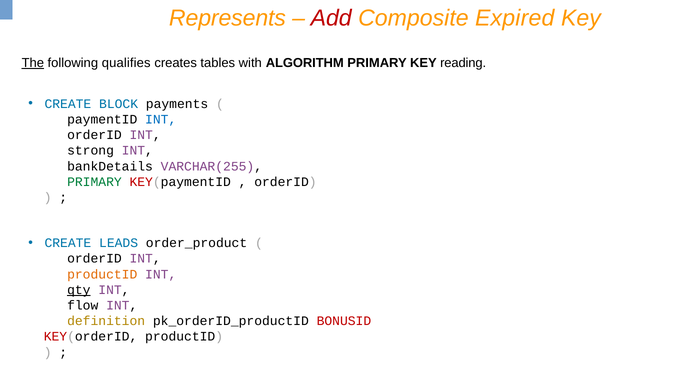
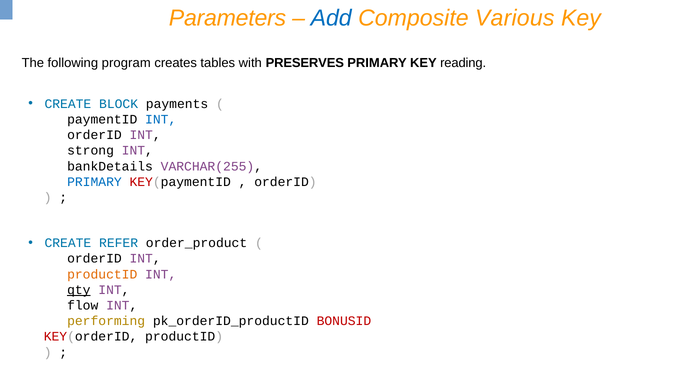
Represents: Represents -> Parameters
Add colour: red -> blue
Expired: Expired -> Various
The underline: present -> none
qualifies: qualifies -> program
ALGORITHM: ALGORITHM -> PRESERVES
PRIMARY at (94, 182) colour: green -> blue
LEADS: LEADS -> REFER
definition: definition -> performing
